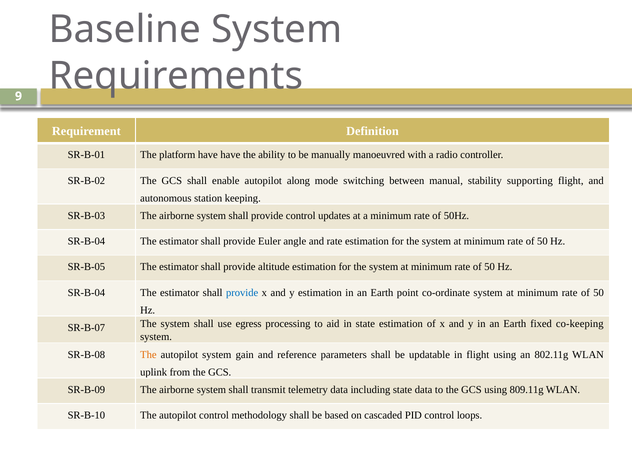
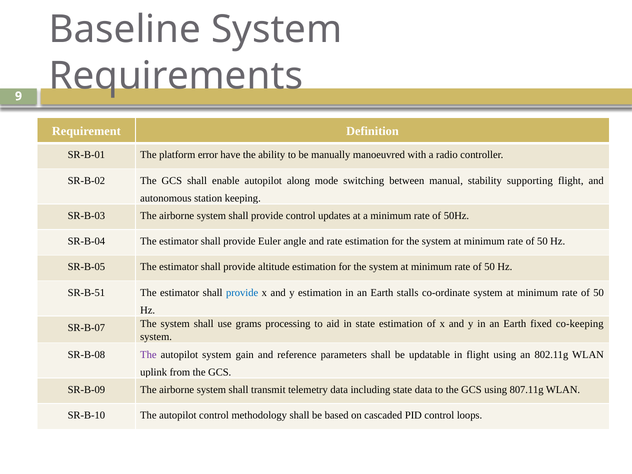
platform have: have -> error
SR-B-04 at (86, 293): SR-B-04 -> SR-B-51
point: point -> stalls
egress: egress -> grams
The at (148, 355) colour: orange -> purple
809.11g: 809.11g -> 807.11g
